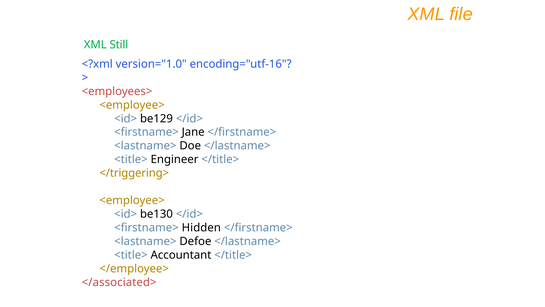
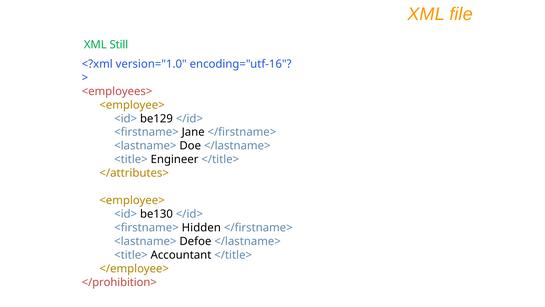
</triggering>: </triggering> -> </attributes>
</associated>: </associated> -> </prohibition>
